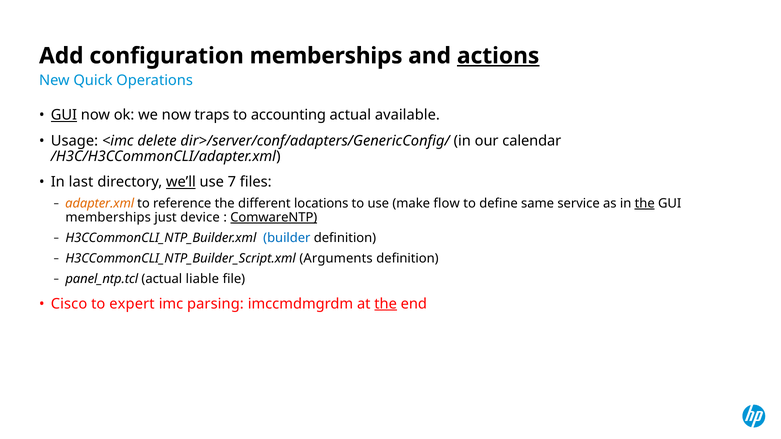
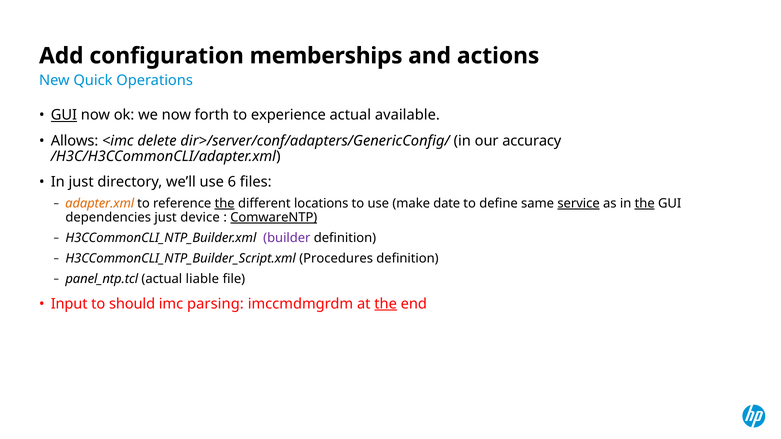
actions underline: present -> none
traps: traps -> forth
accounting: accounting -> experience
Usage: Usage -> Allows
calendar: calendar -> accuracy
In last: last -> just
we’ll underline: present -> none
7: 7 -> 6
the at (225, 204) underline: none -> present
flow: flow -> date
service underline: none -> present
memberships at (108, 218): memberships -> dependencies
builder colour: blue -> purple
Arguments: Arguments -> Procedures
Cisco: Cisco -> Input
expert: expert -> should
